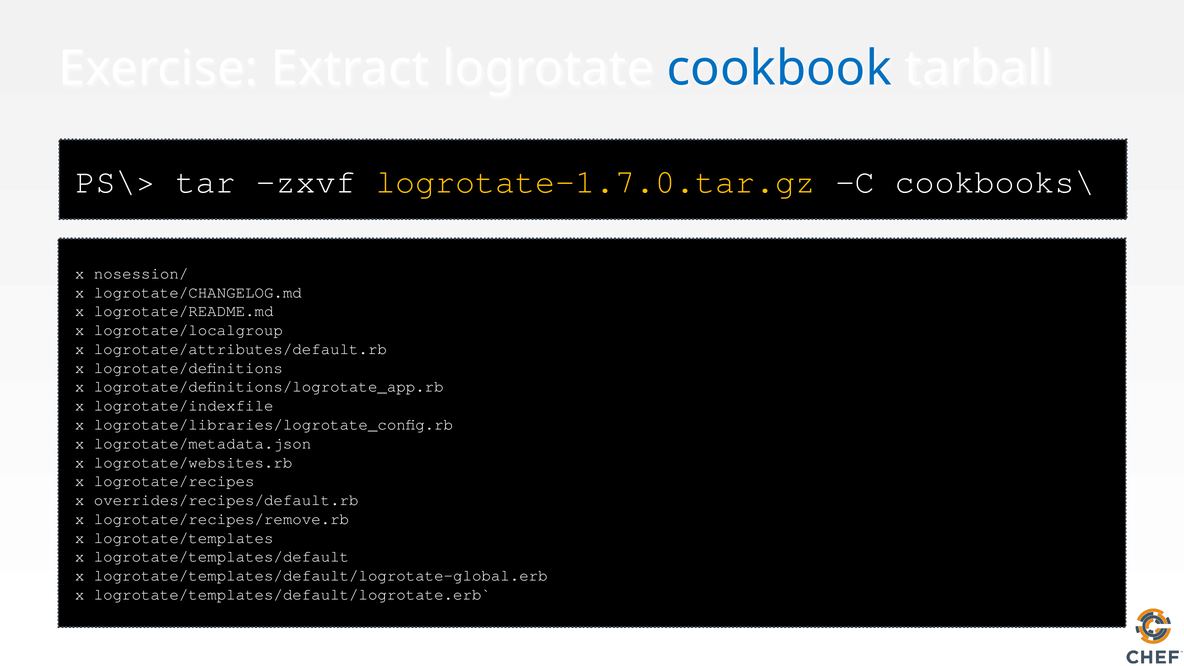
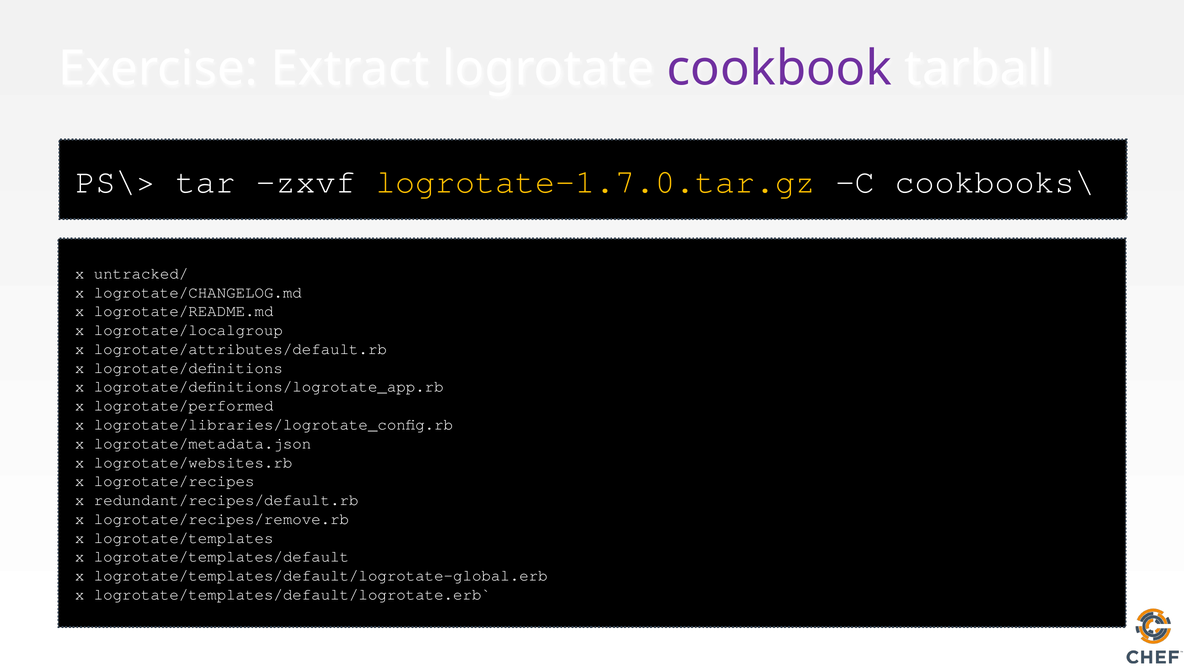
cookbook colour: blue -> purple
nosession/: nosession/ -> untracked/
logrotate/indexfile: logrotate/indexfile -> logrotate/performed
overrides/recipes/default.rb: overrides/recipes/default.rb -> redundant/recipes/default.rb
